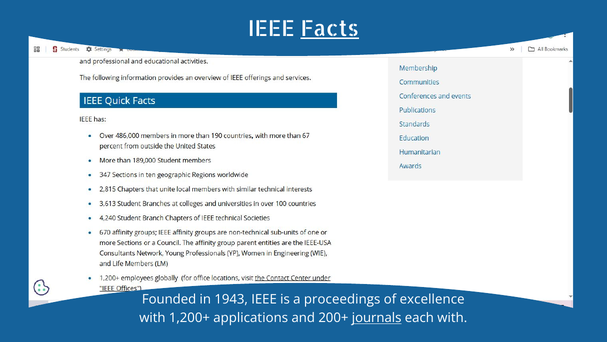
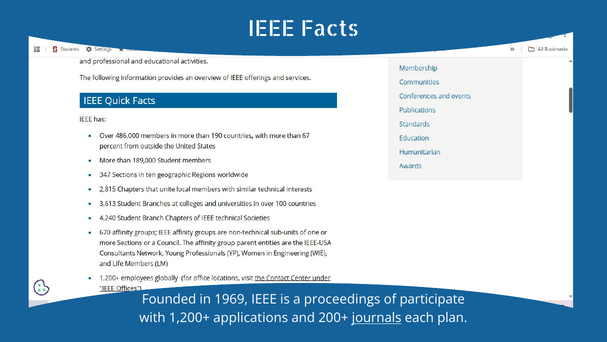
Facts underline: present -> none
1943: 1943 -> 1969
excellence: excellence -> participate
each with: with -> plan
